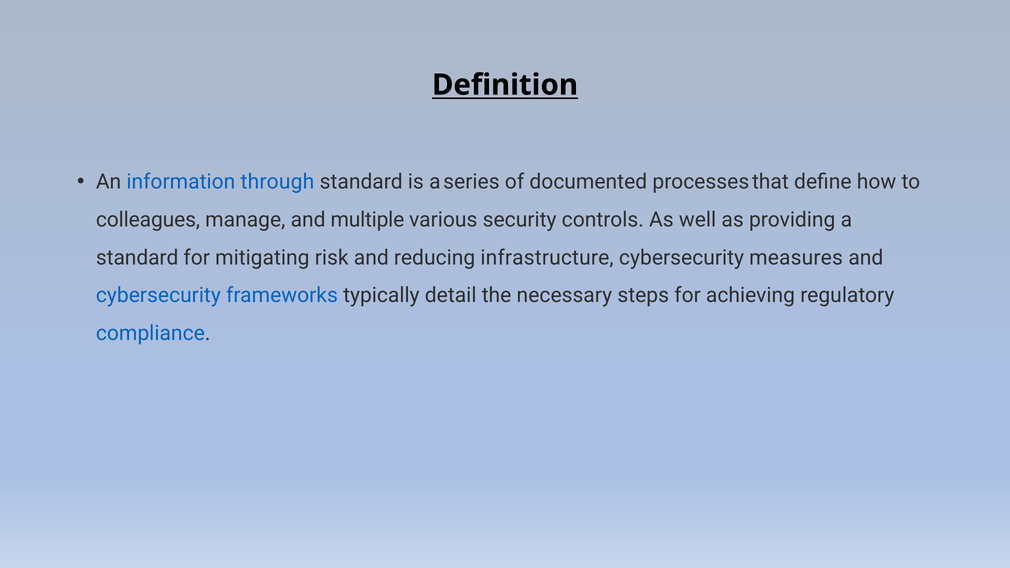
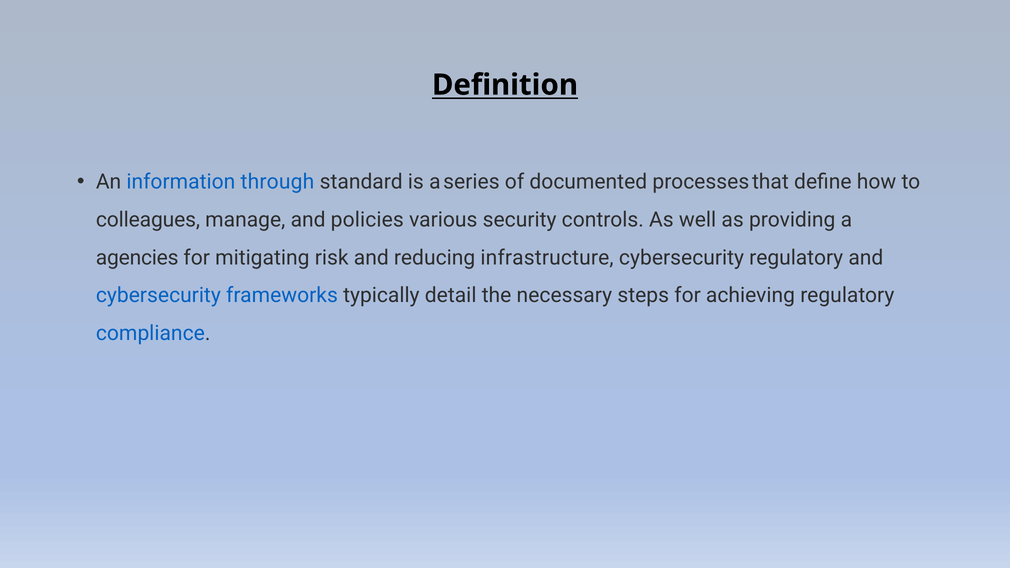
multiple: multiple -> policies
standard at (137, 258): standard -> agencies
cybersecurity measures: measures -> regulatory
